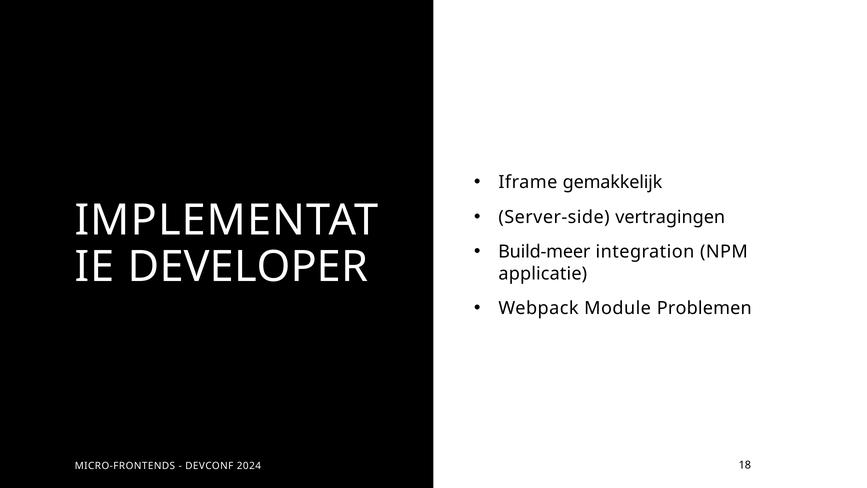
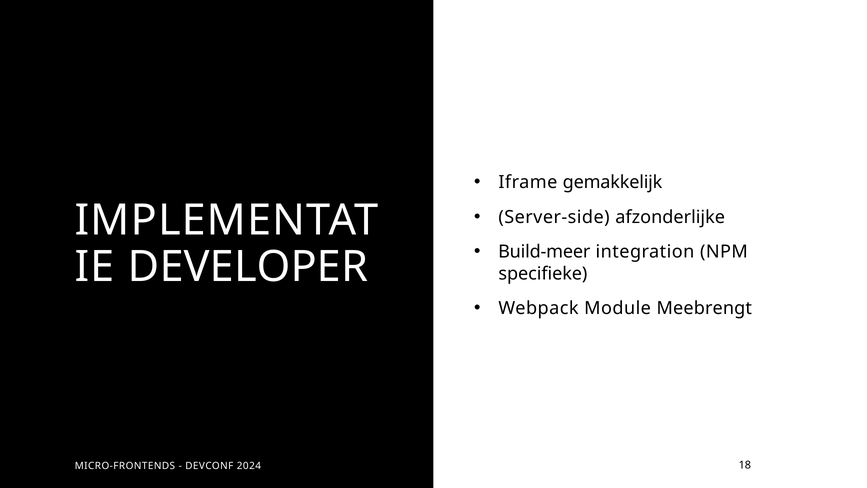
vertragingen: vertragingen -> afzonderlijke
applicatie: applicatie -> specifieke
Problemen: Problemen -> Meebrengt
